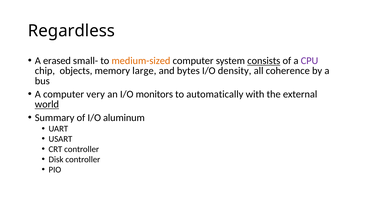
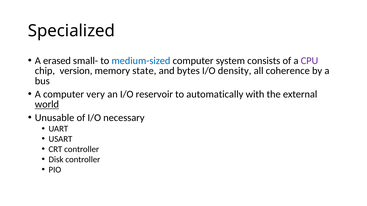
Regardless: Regardless -> Specialized
medium-sized colour: orange -> blue
consists underline: present -> none
objects: objects -> version
large: large -> state
monitors: monitors -> reservoir
Summary: Summary -> Unusable
aluminum: aluminum -> necessary
